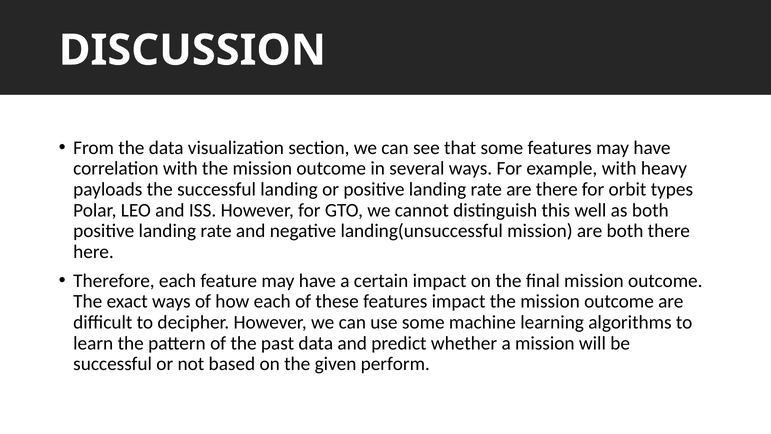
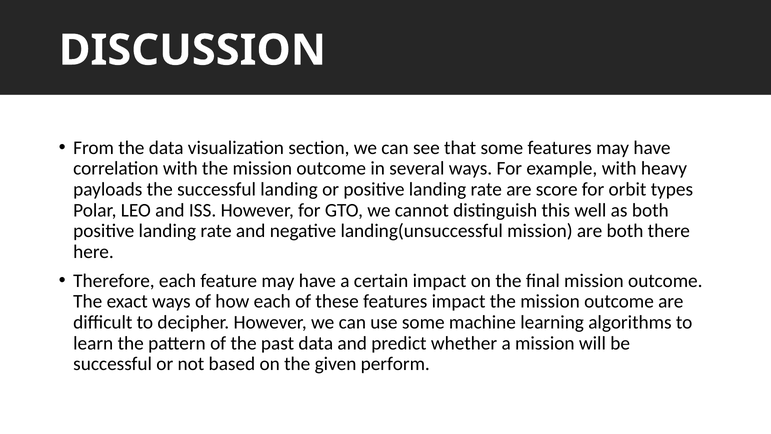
are there: there -> score
